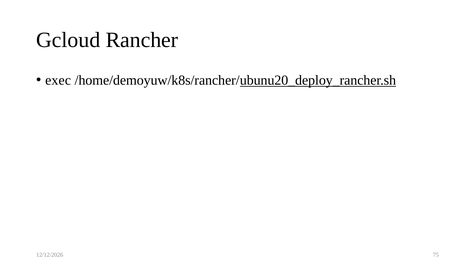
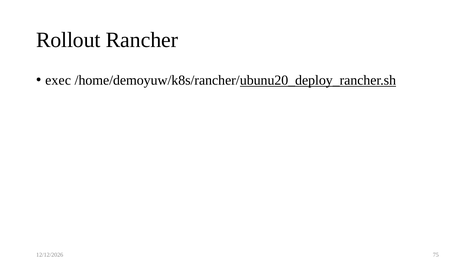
Gcloud: Gcloud -> Rollout
